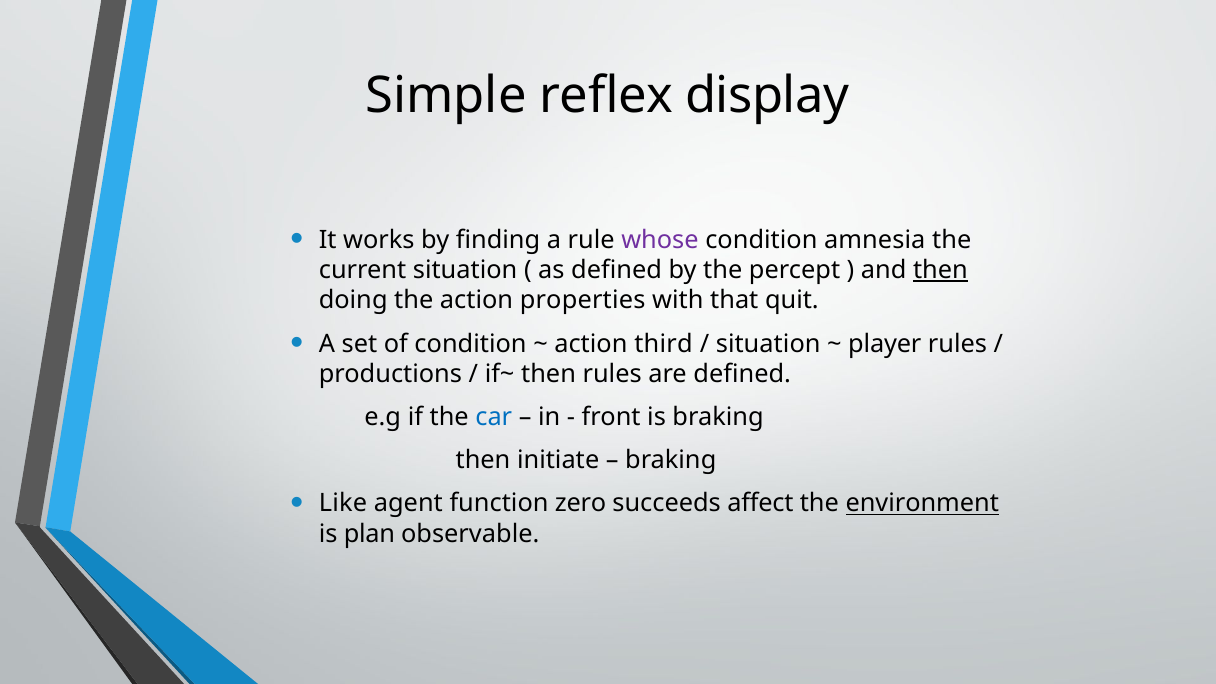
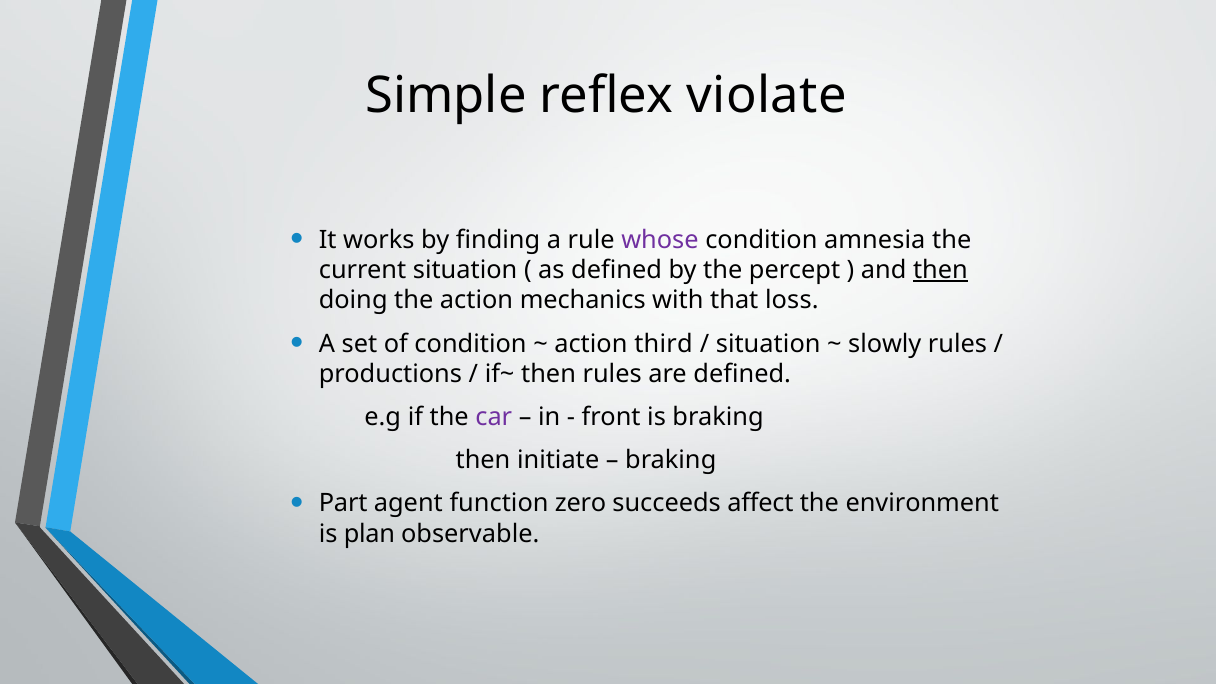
display: display -> violate
properties: properties -> mechanics
quit: quit -> loss
player: player -> slowly
car colour: blue -> purple
Like: Like -> Part
environment underline: present -> none
